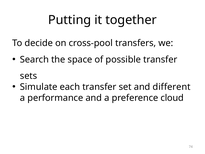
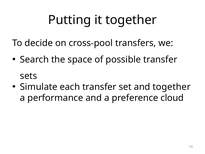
and different: different -> together
